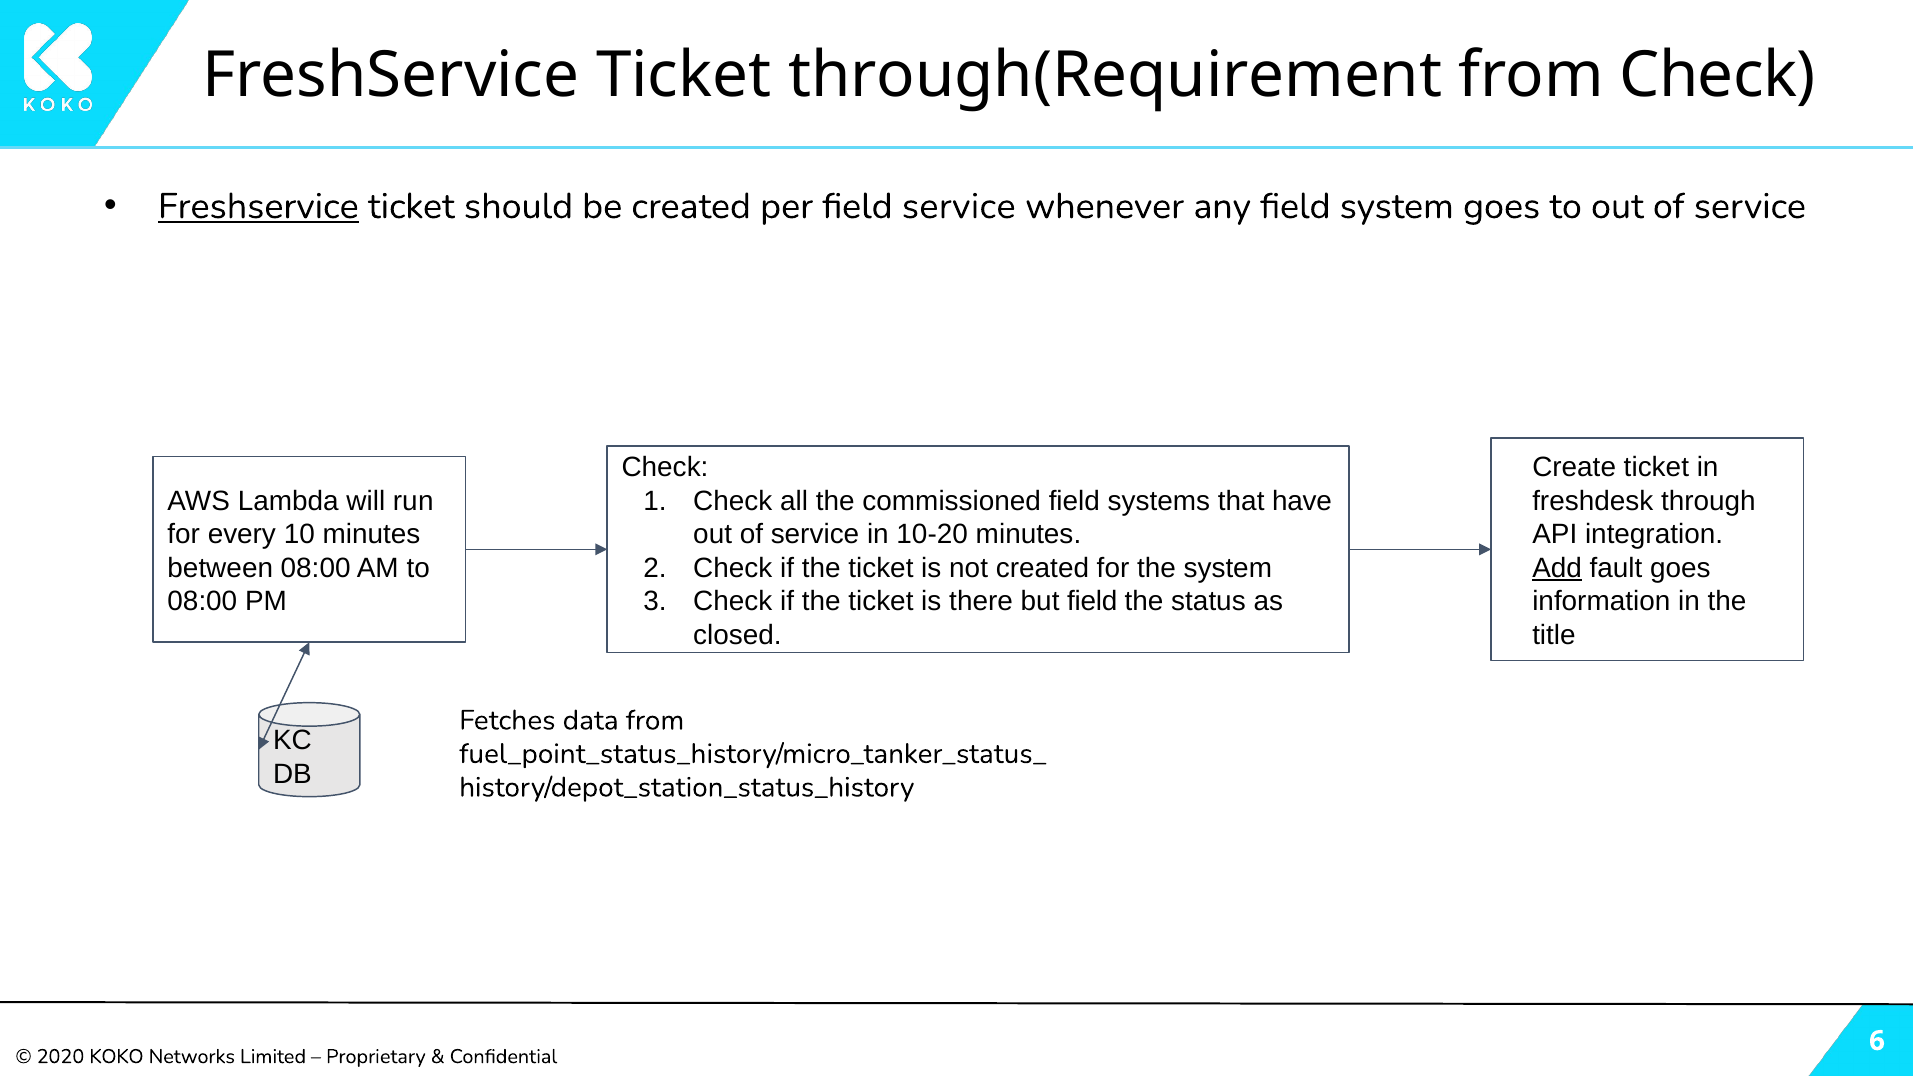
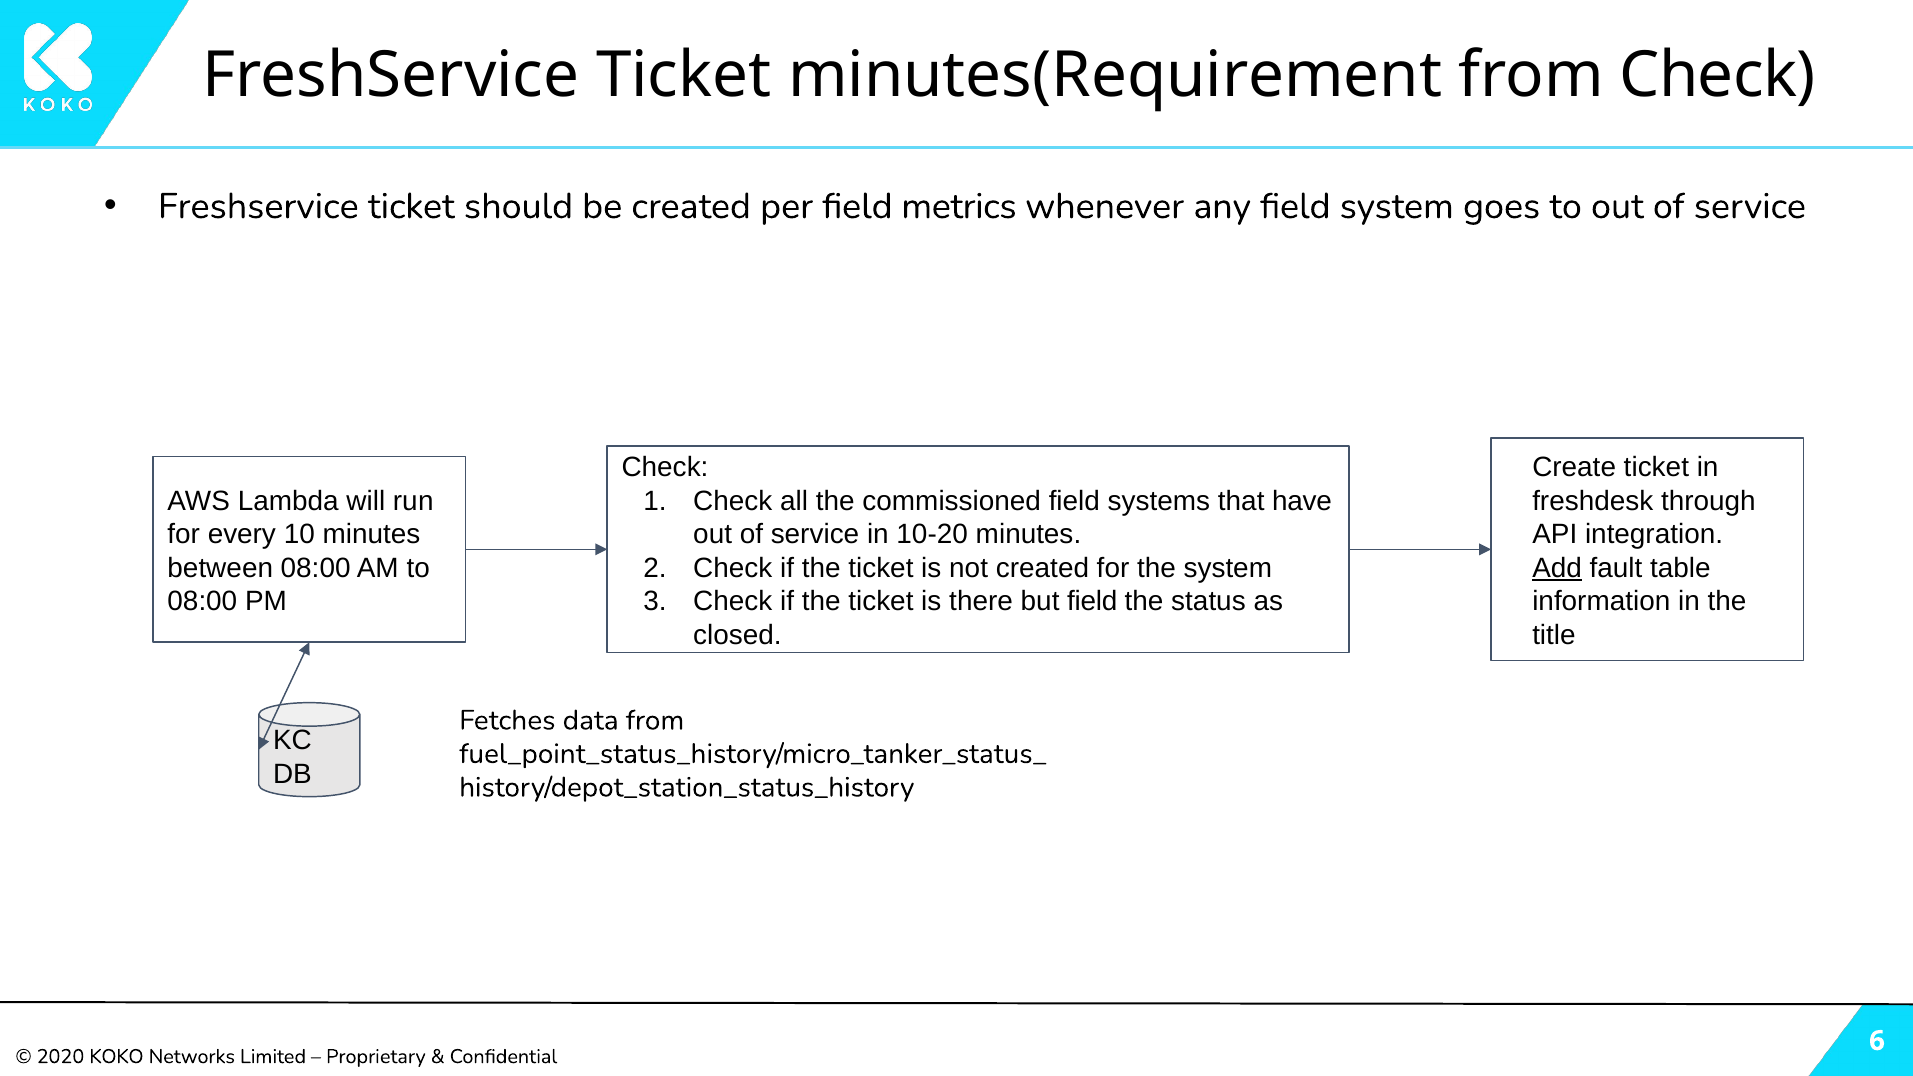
through(Requirement: through(Requirement -> minutes(Requirement
Freshservice at (258, 206) underline: present -> none
field service: service -> metrics
fault goes: goes -> table
